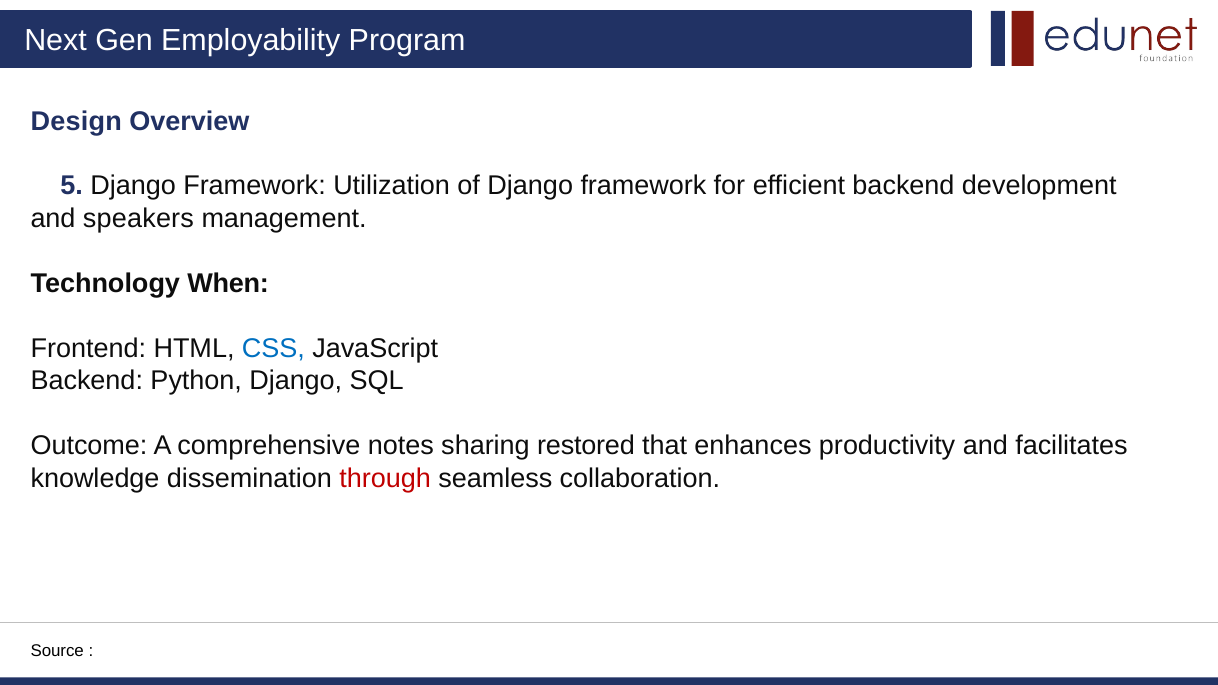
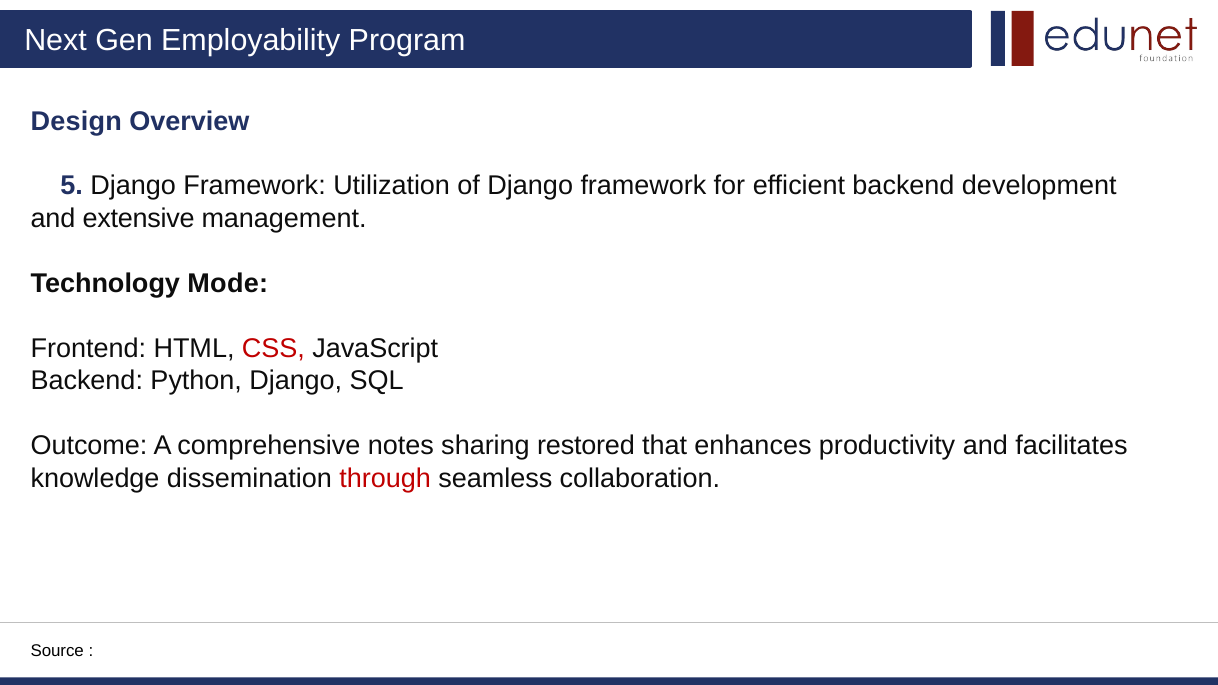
speakers: speakers -> extensive
When: When -> Mode
CSS colour: blue -> red
